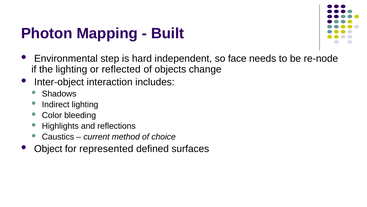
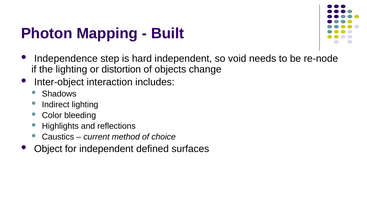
Environmental: Environmental -> Independence
face: face -> void
reflected: reflected -> distortion
for represented: represented -> independent
